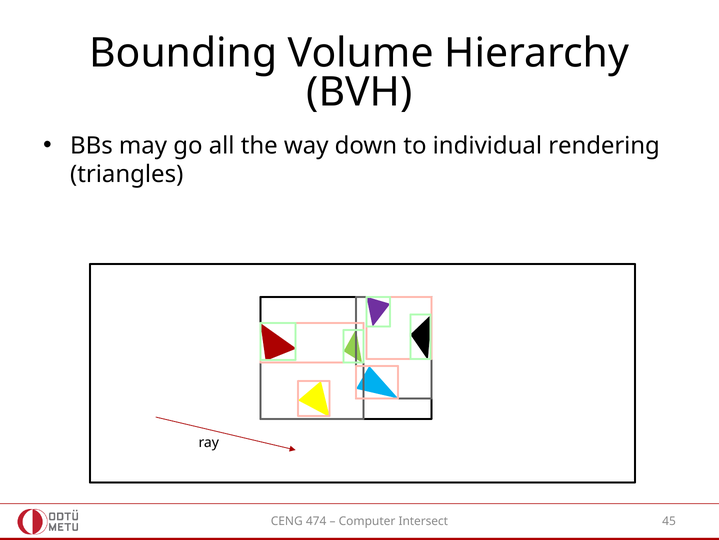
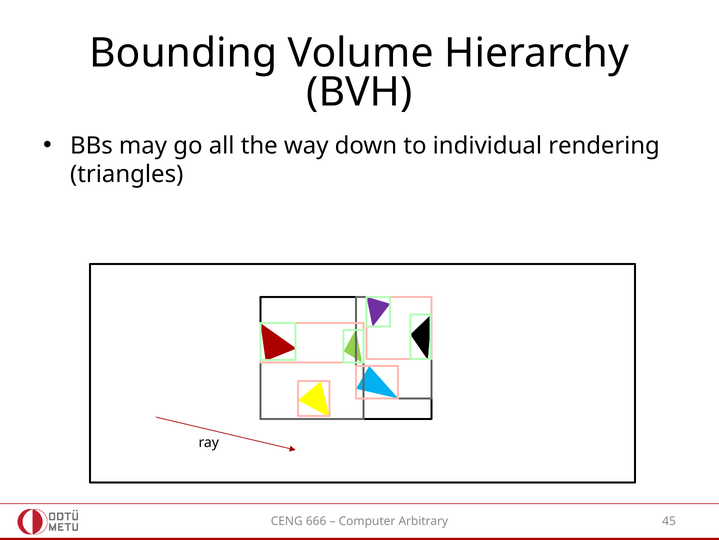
474: 474 -> 666
Intersect: Intersect -> Arbitrary
